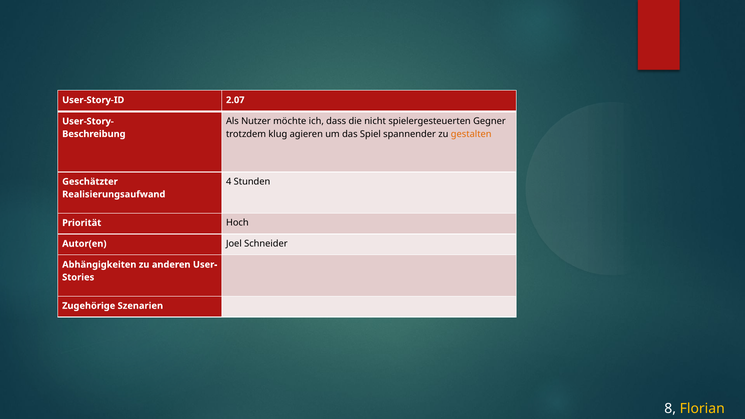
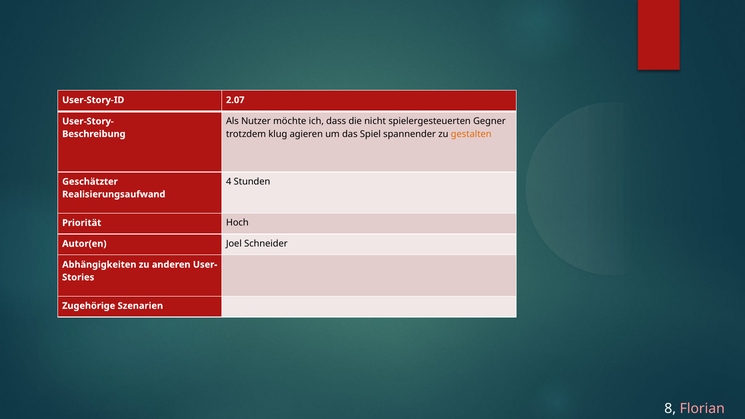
Florian colour: yellow -> pink
